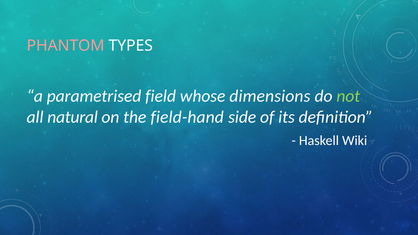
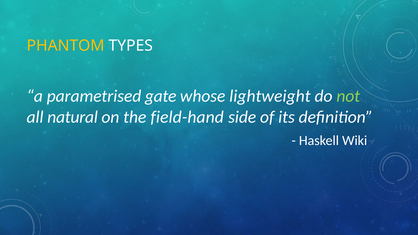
PHANTOM colour: pink -> yellow
field: field -> gate
dimensions: dimensions -> lightweight
